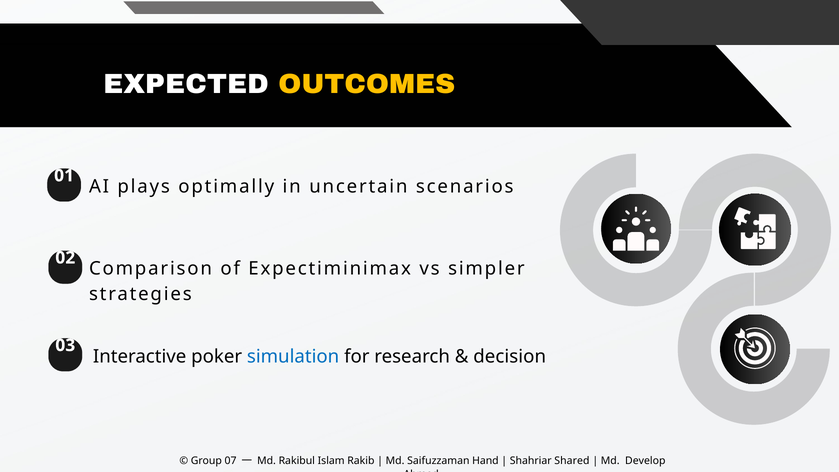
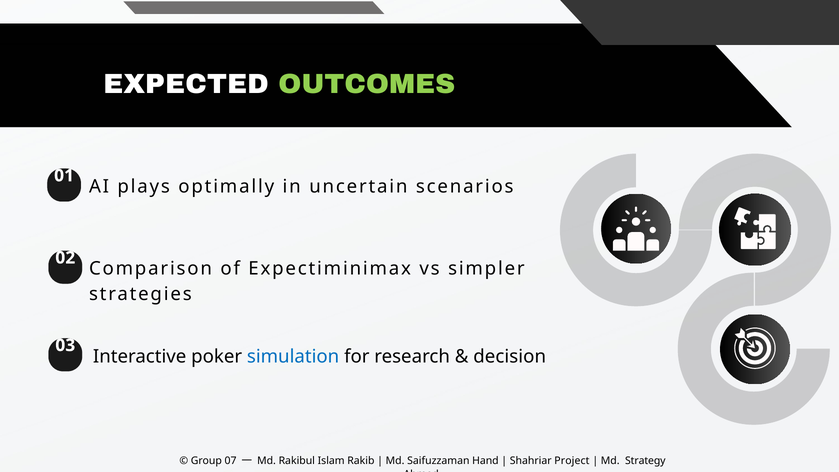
OUTCOMES colour: yellow -> light green
Shared: Shared -> Project
Develop: Develop -> Strategy
